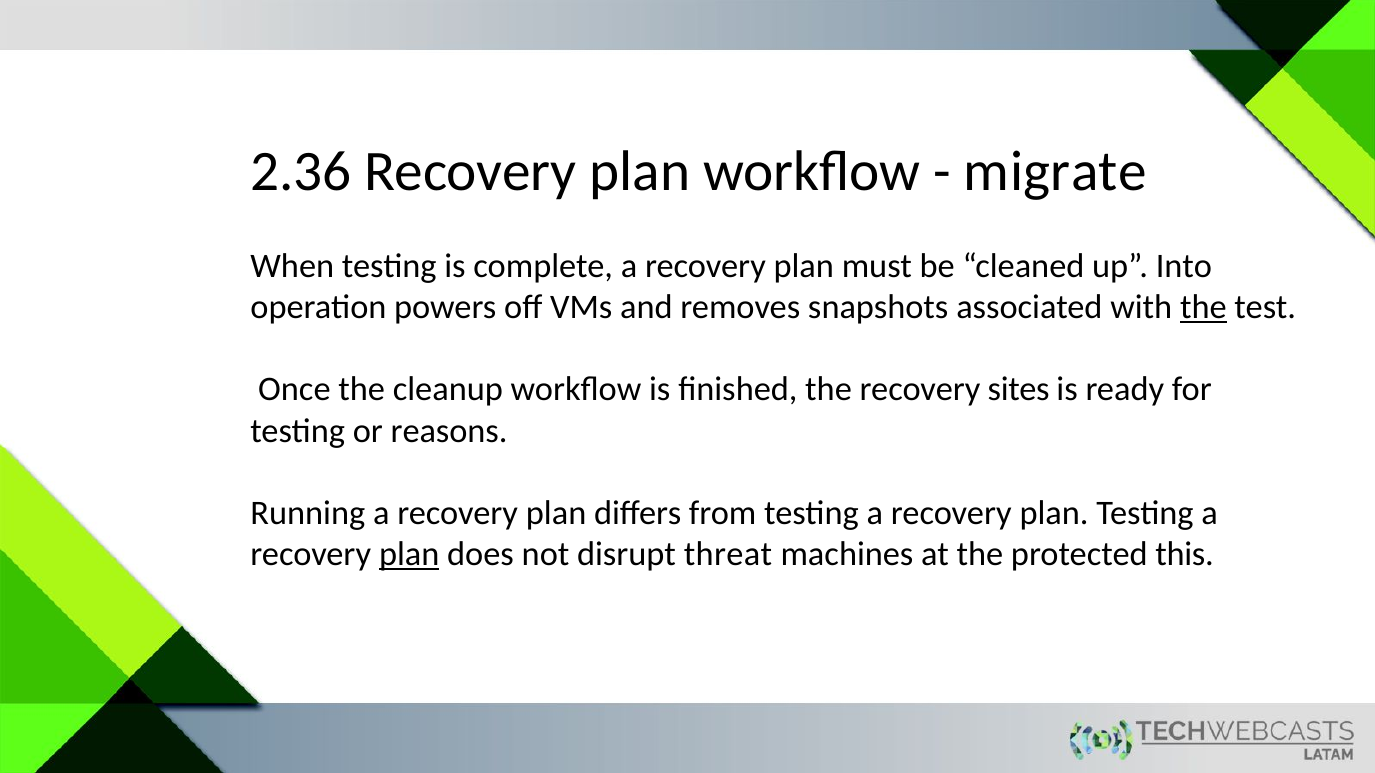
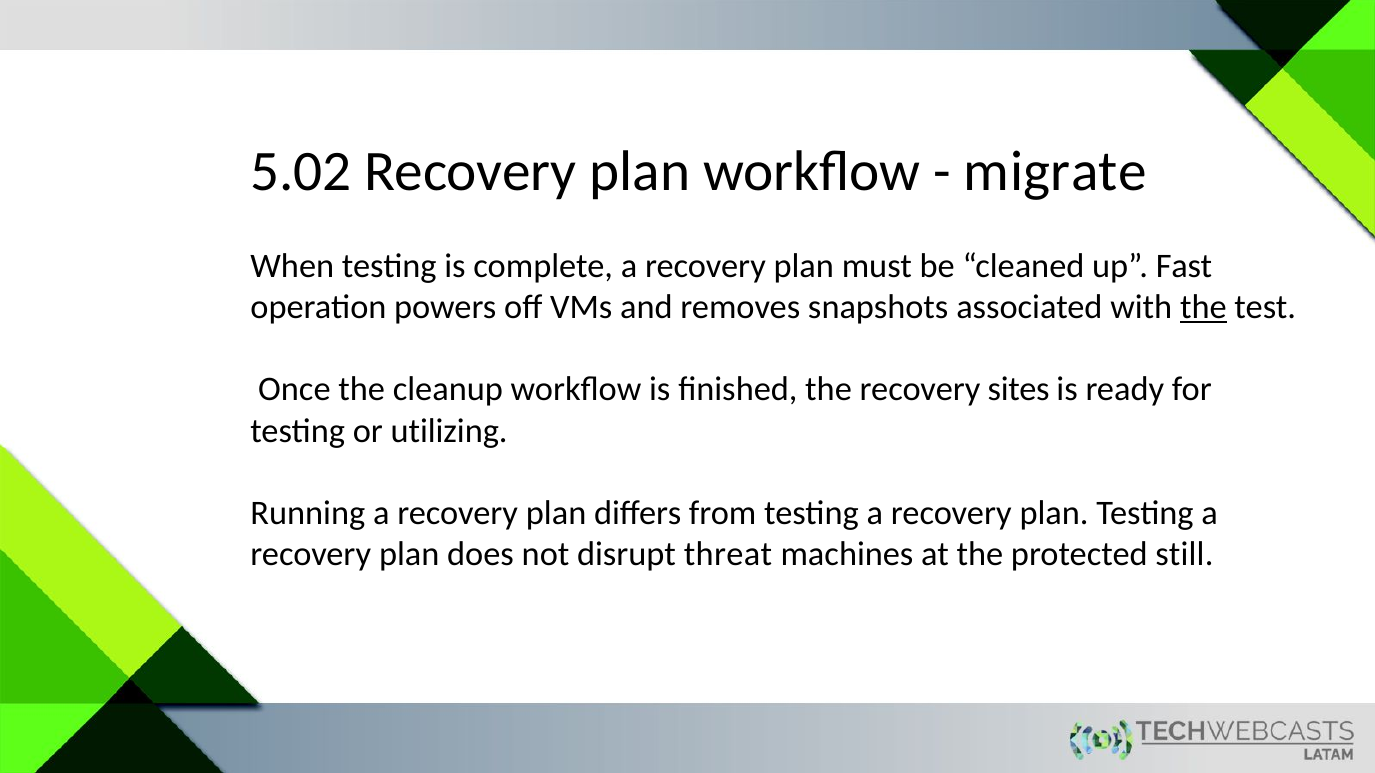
2.36: 2.36 -> 5.02
Into: Into -> Fast
reasons: reasons -> utilizing
plan at (409, 555) underline: present -> none
this: this -> still
